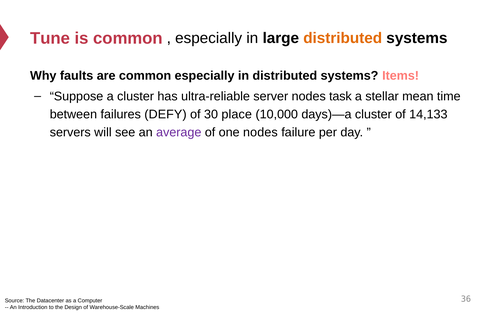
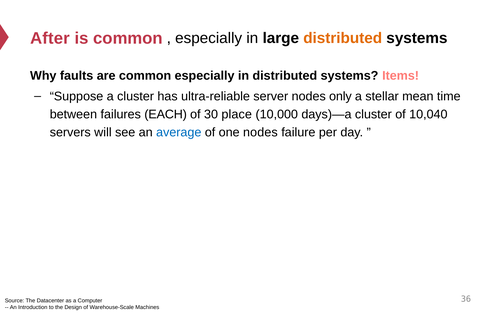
Tune: Tune -> After
task: task -> only
DEFY: DEFY -> EACH
14,133: 14,133 -> 10,040
average colour: purple -> blue
